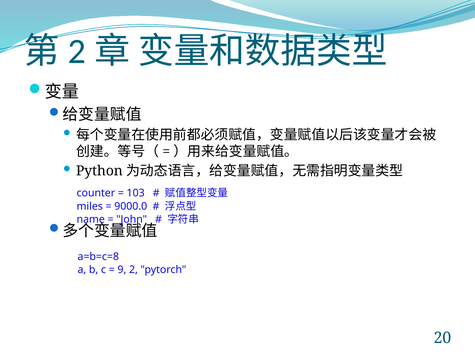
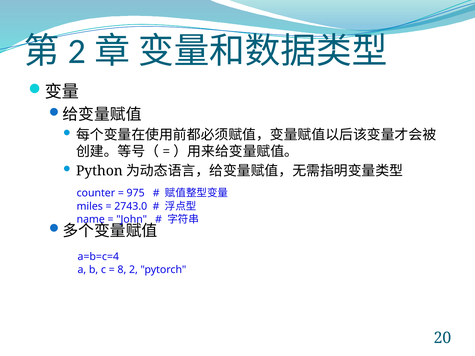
103: 103 -> 975
9000.0: 9000.0 -> 2743.0
a=b=c=8: a=b=c=8 -> a=b=c=4
9: 9 -> 8
